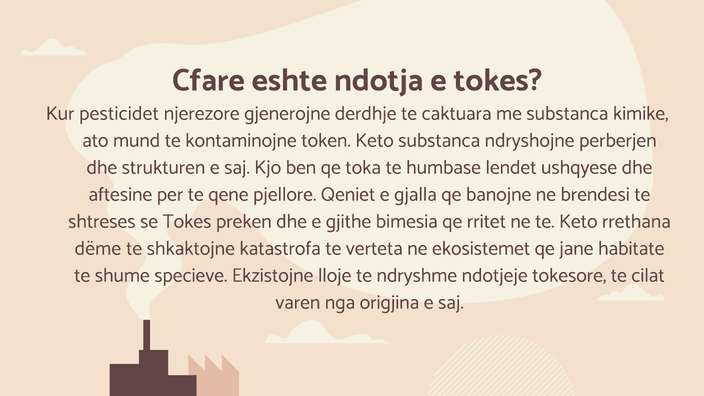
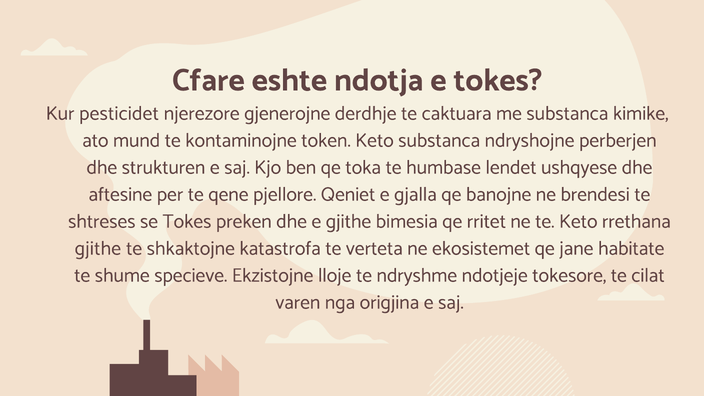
dëme at (98, 248): dëme -> gjithe
